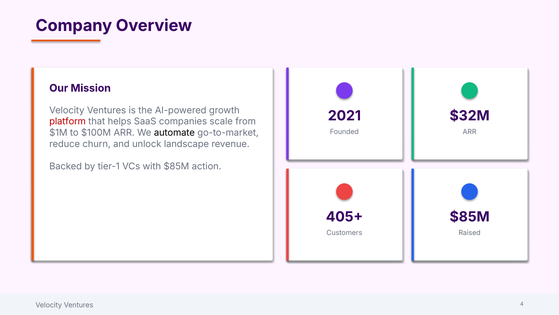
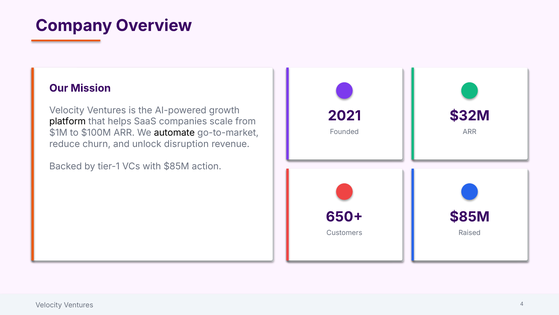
platform colour: red -> black
landscape: landscape -> disruption
405+: 405+ -> 650+
